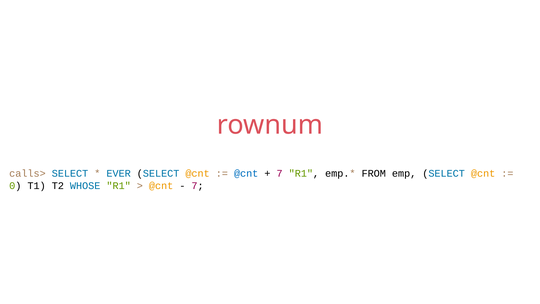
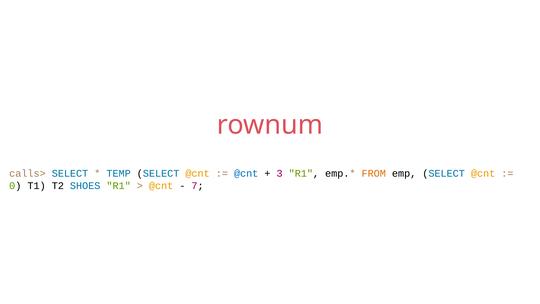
EVER: EVER -> TEMP
7 at (280, 173): 7 -> 3
FROM colour: black -> orange
WHOSE: WHOSE -> SHOES
